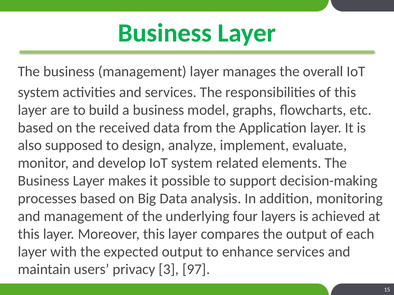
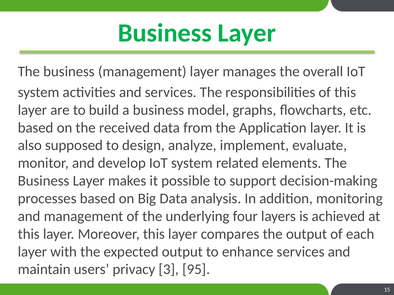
97: 97 -> 95
